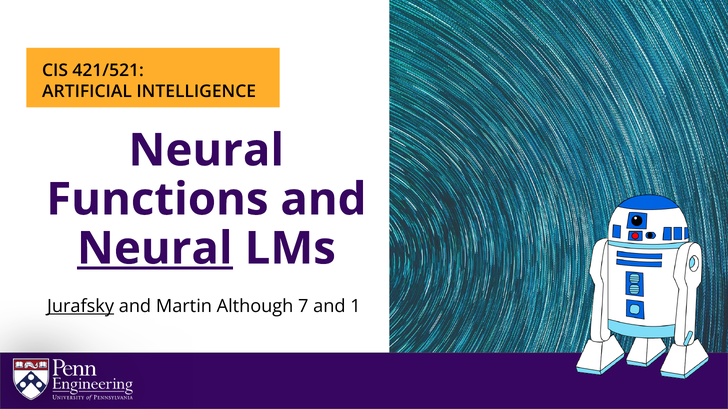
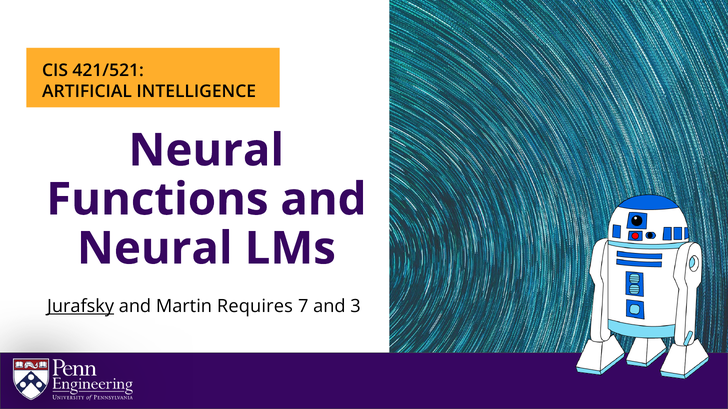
Neural at (155, 249) underline: present -> none
Although: Although -> Requires
1: 1 -> 3
